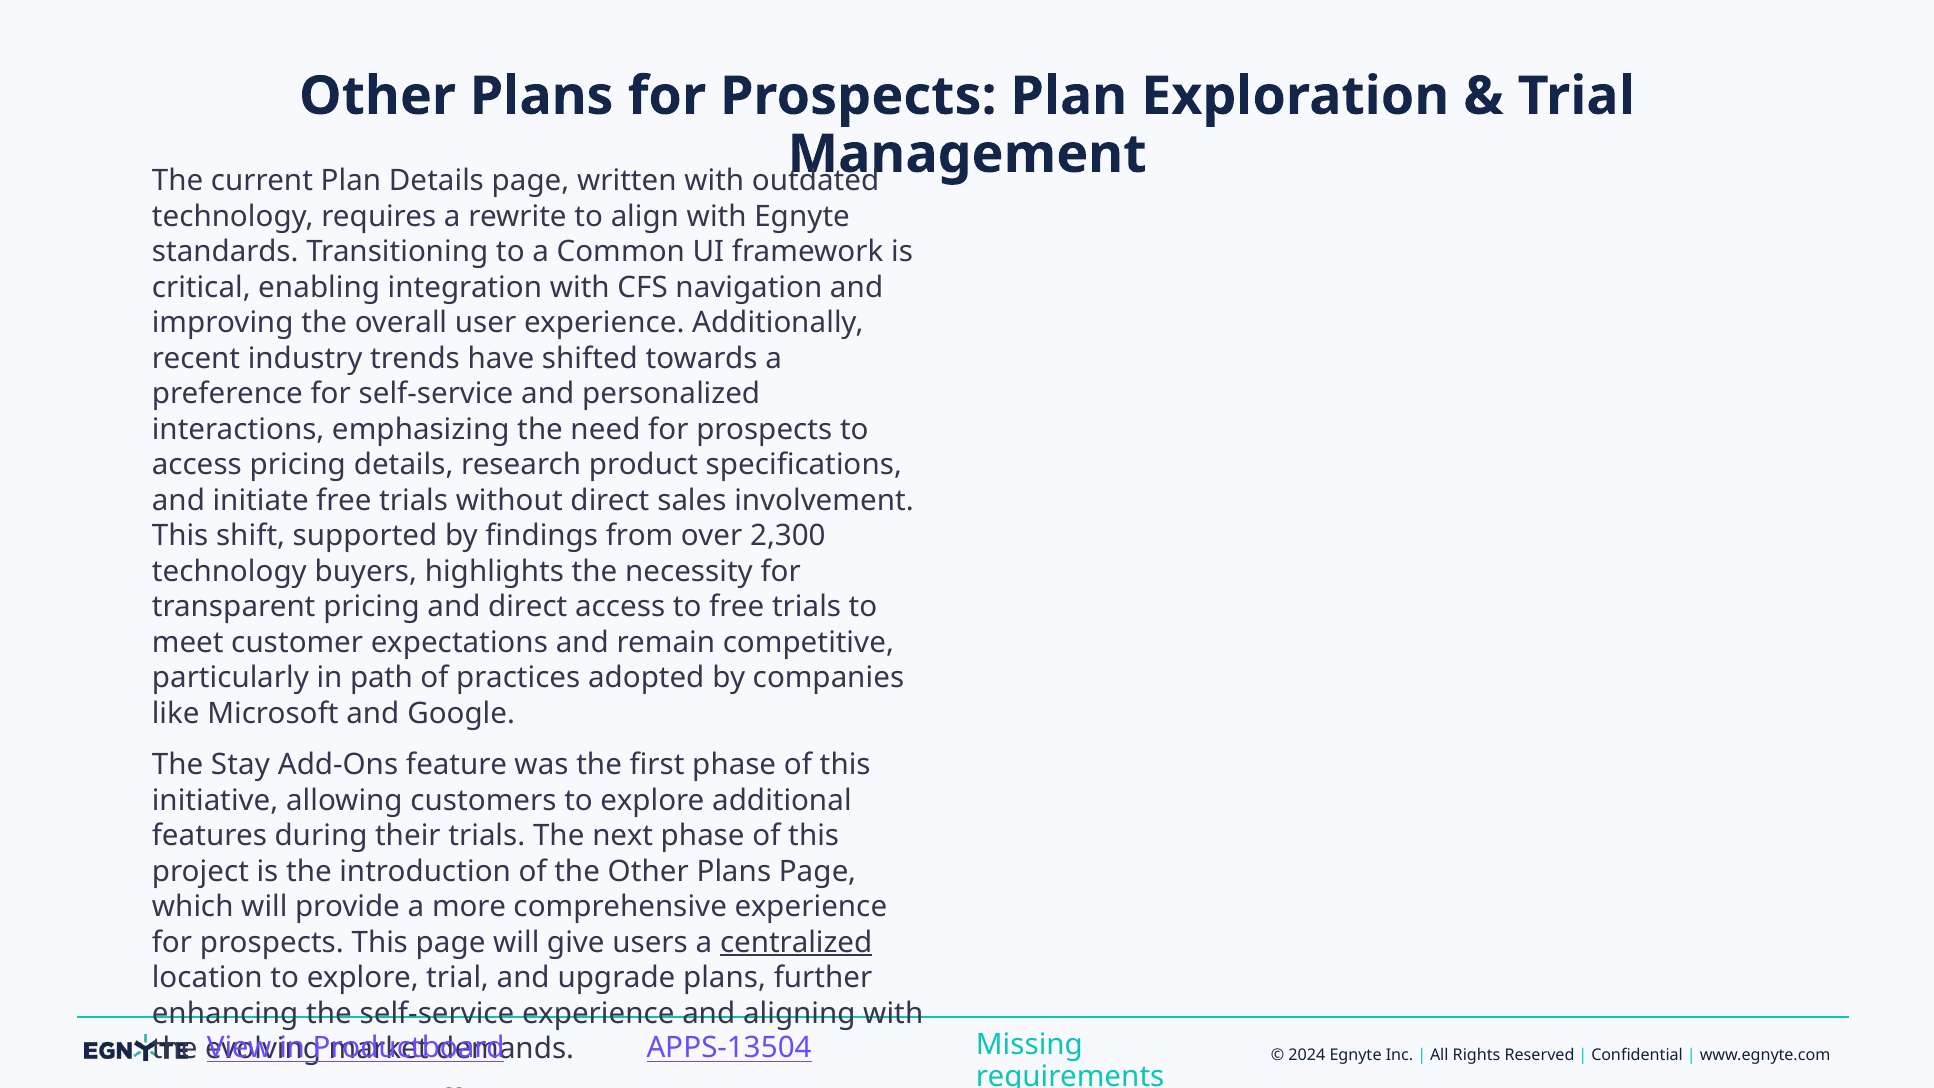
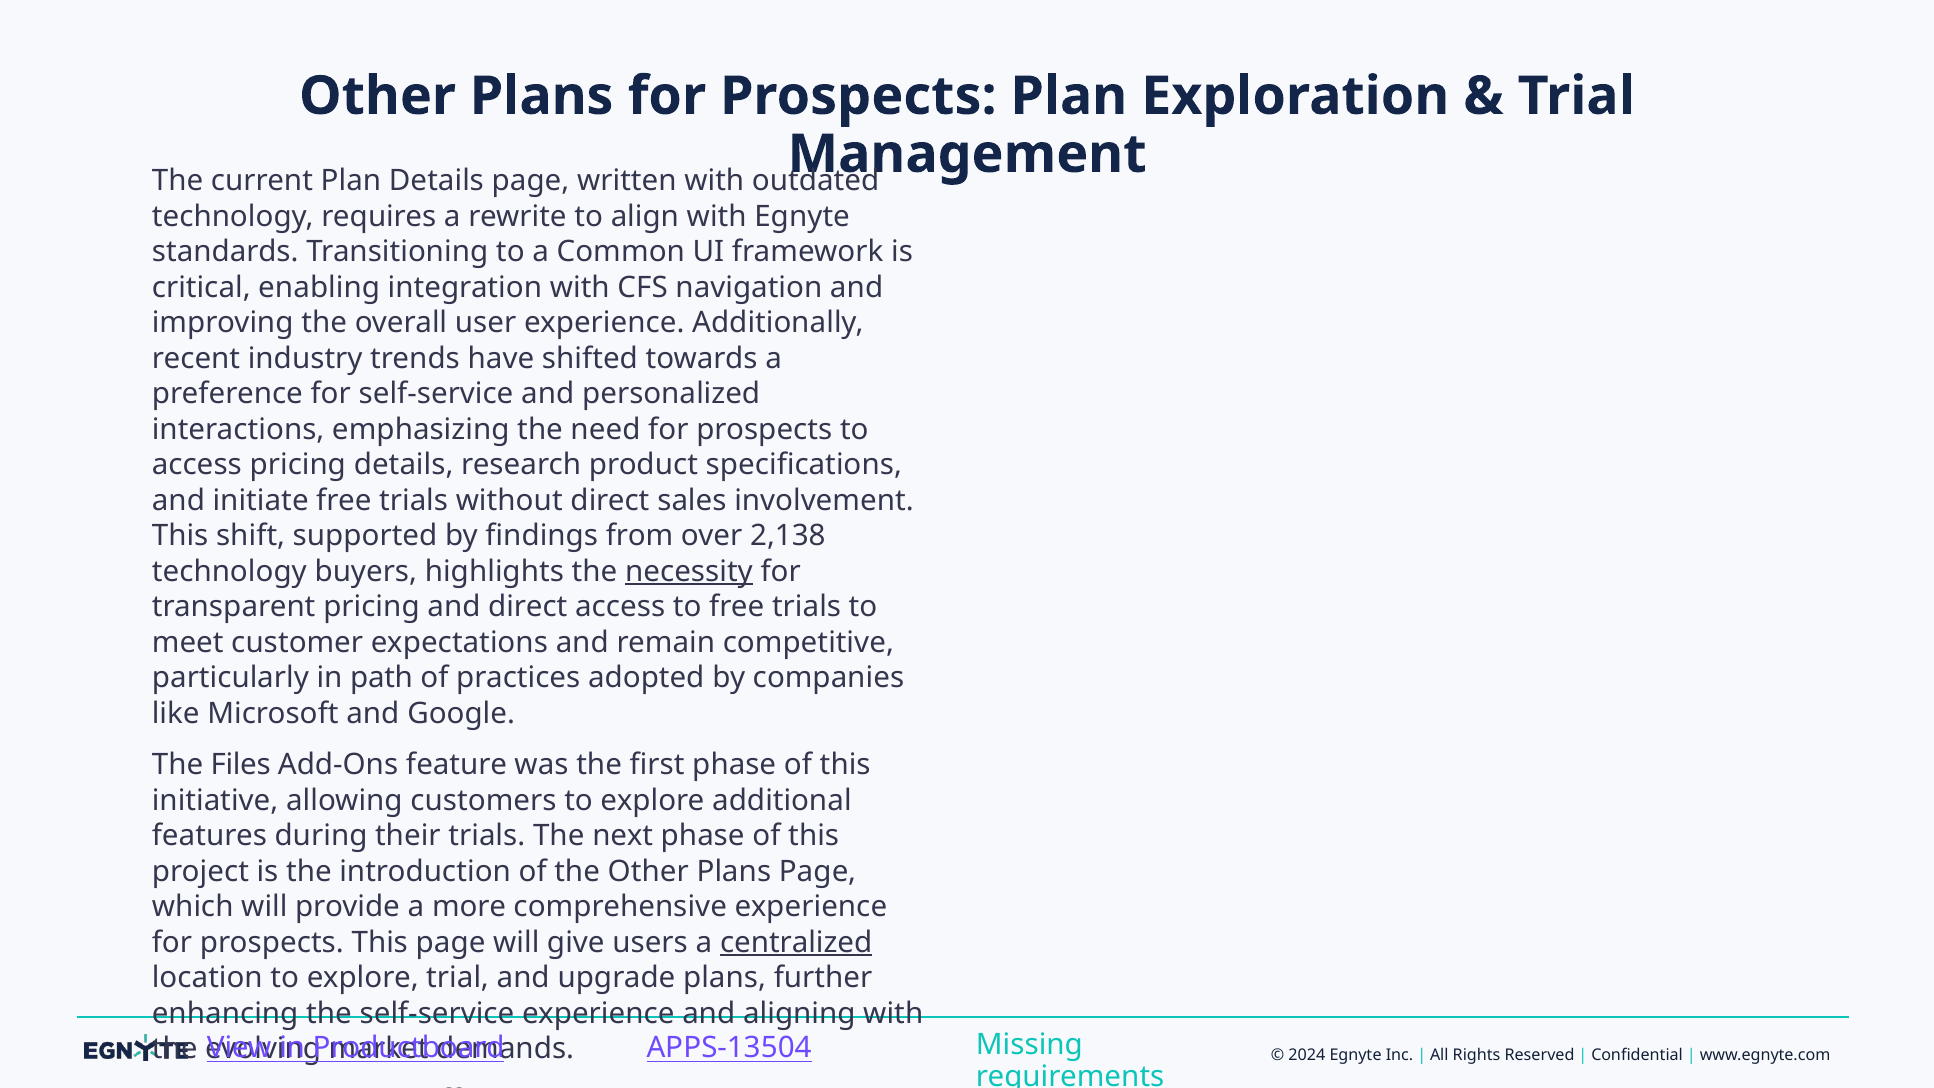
2,300: 2,300 -> 2,138
necessity underline: none -> present
Stay: Stay -> Files
